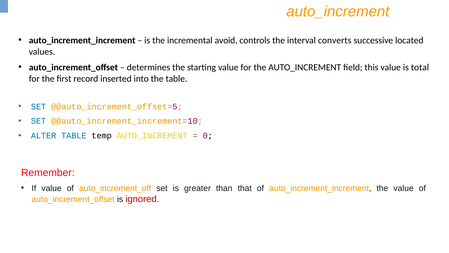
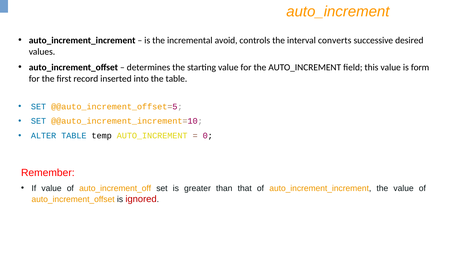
located: located -> desired
total: total -> form
